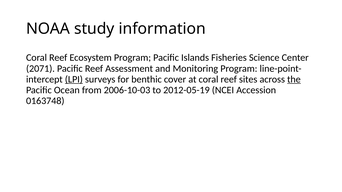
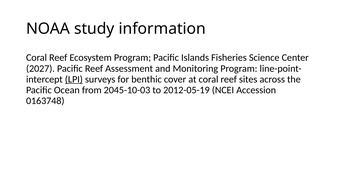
2071: 2071 -> 2027
the underline: present -> none
2006-10-03: 2006-10-03 -> 2045-10-03
